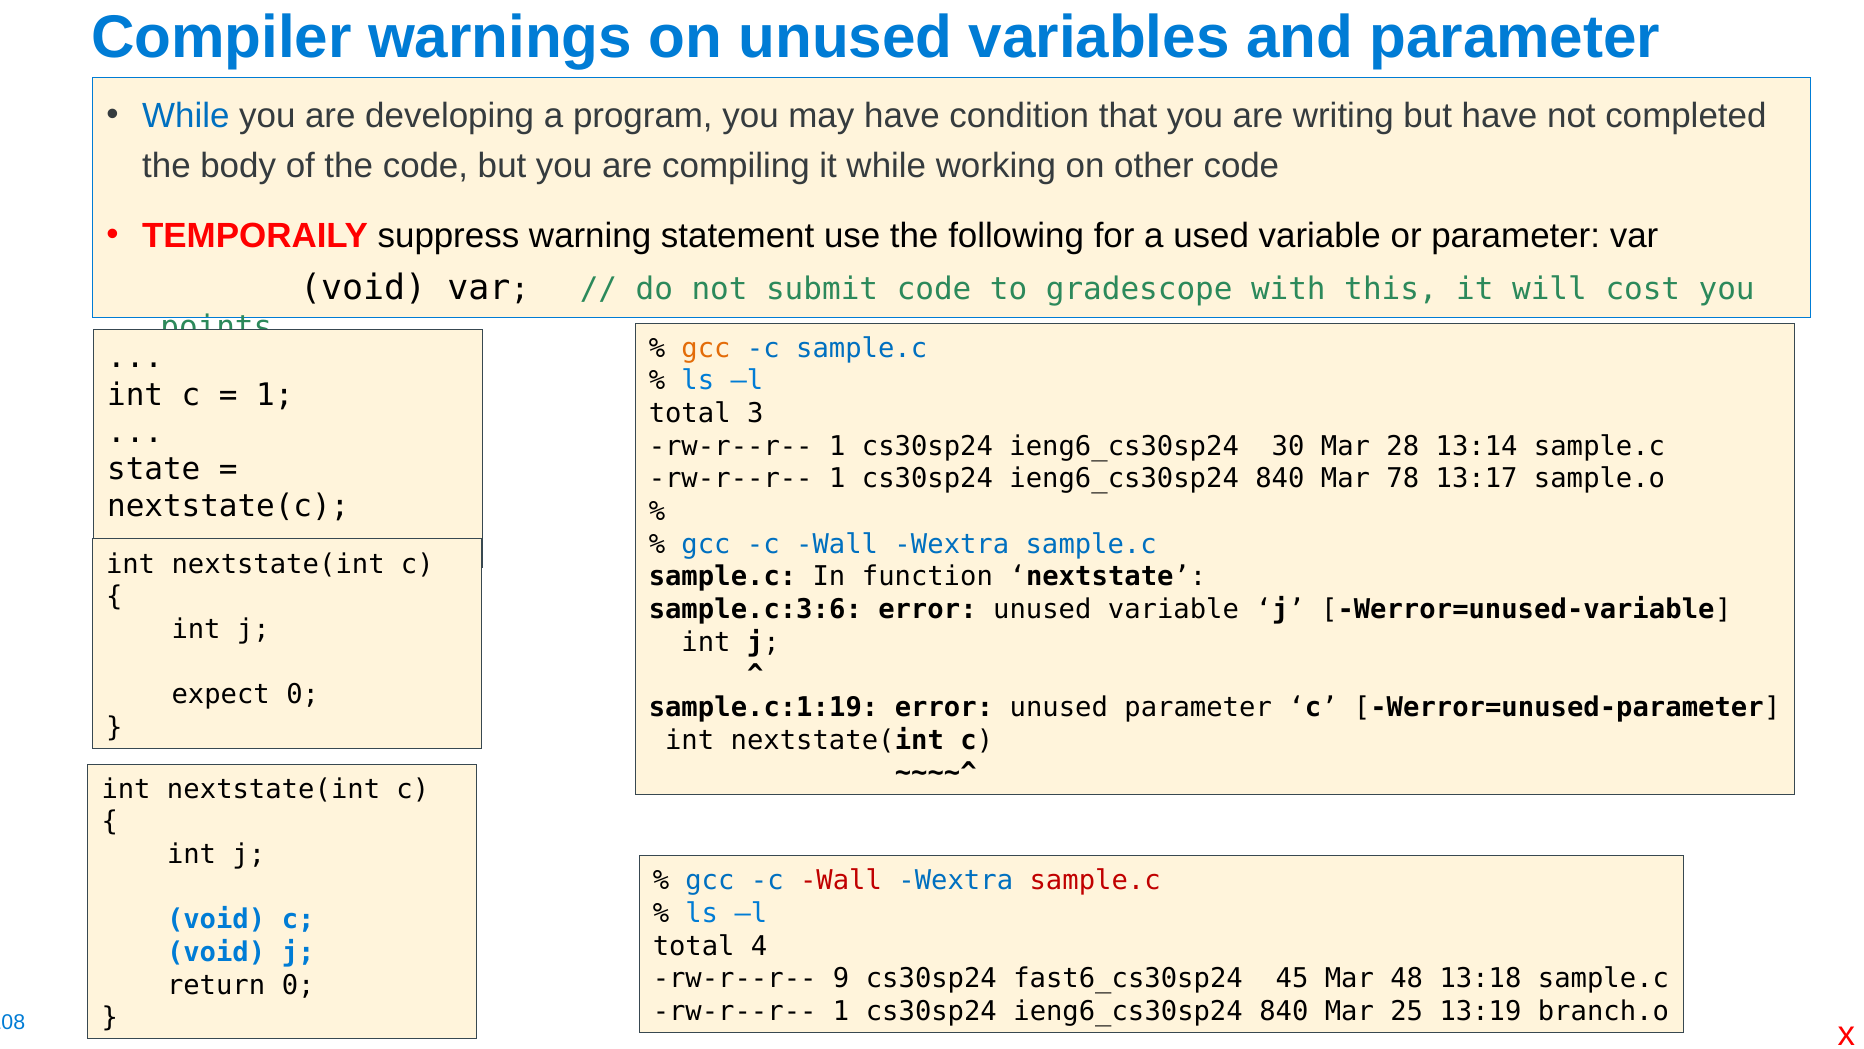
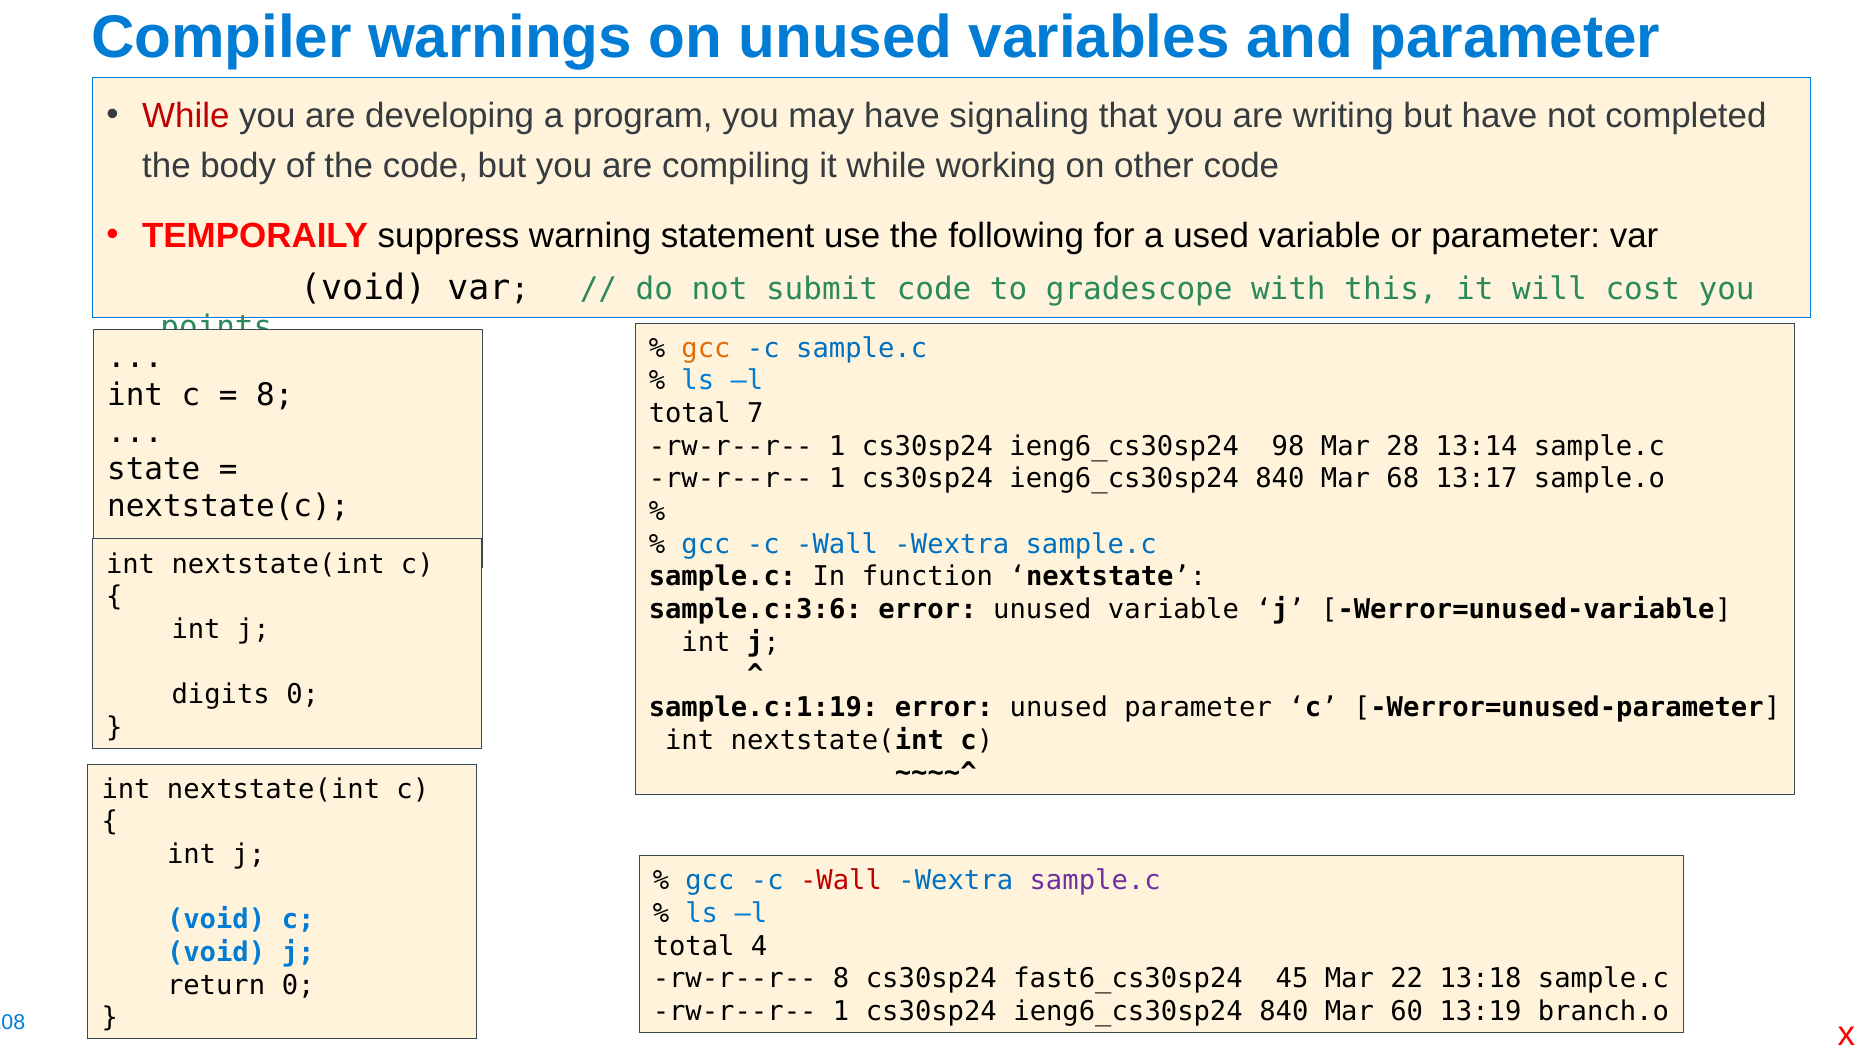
While at (186, 116) colour: blue -> red
condition: condition -> signaling
1 at (275, 395): 1 -> 8
3: 3 -> 7
30: 30 -> 98
78: 78 -> 68
expect: expect -> digits
sample.c at (1095, 881) colour: red -> purple
rw-r--r-- 9: 9 -> 8
48: 48 -> 22
25: 25 -> 60
